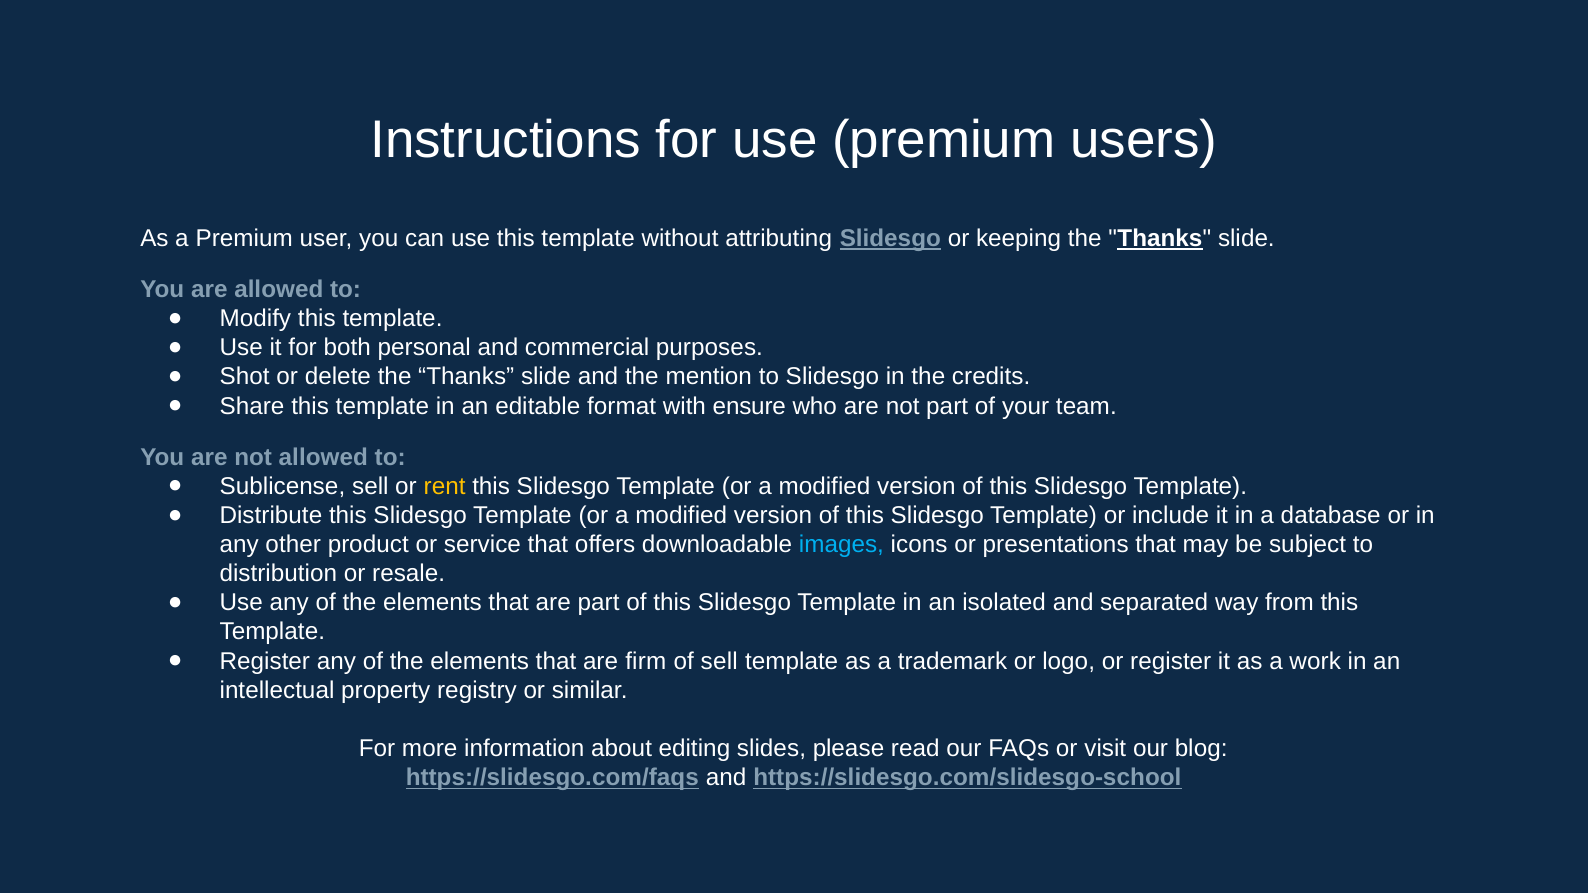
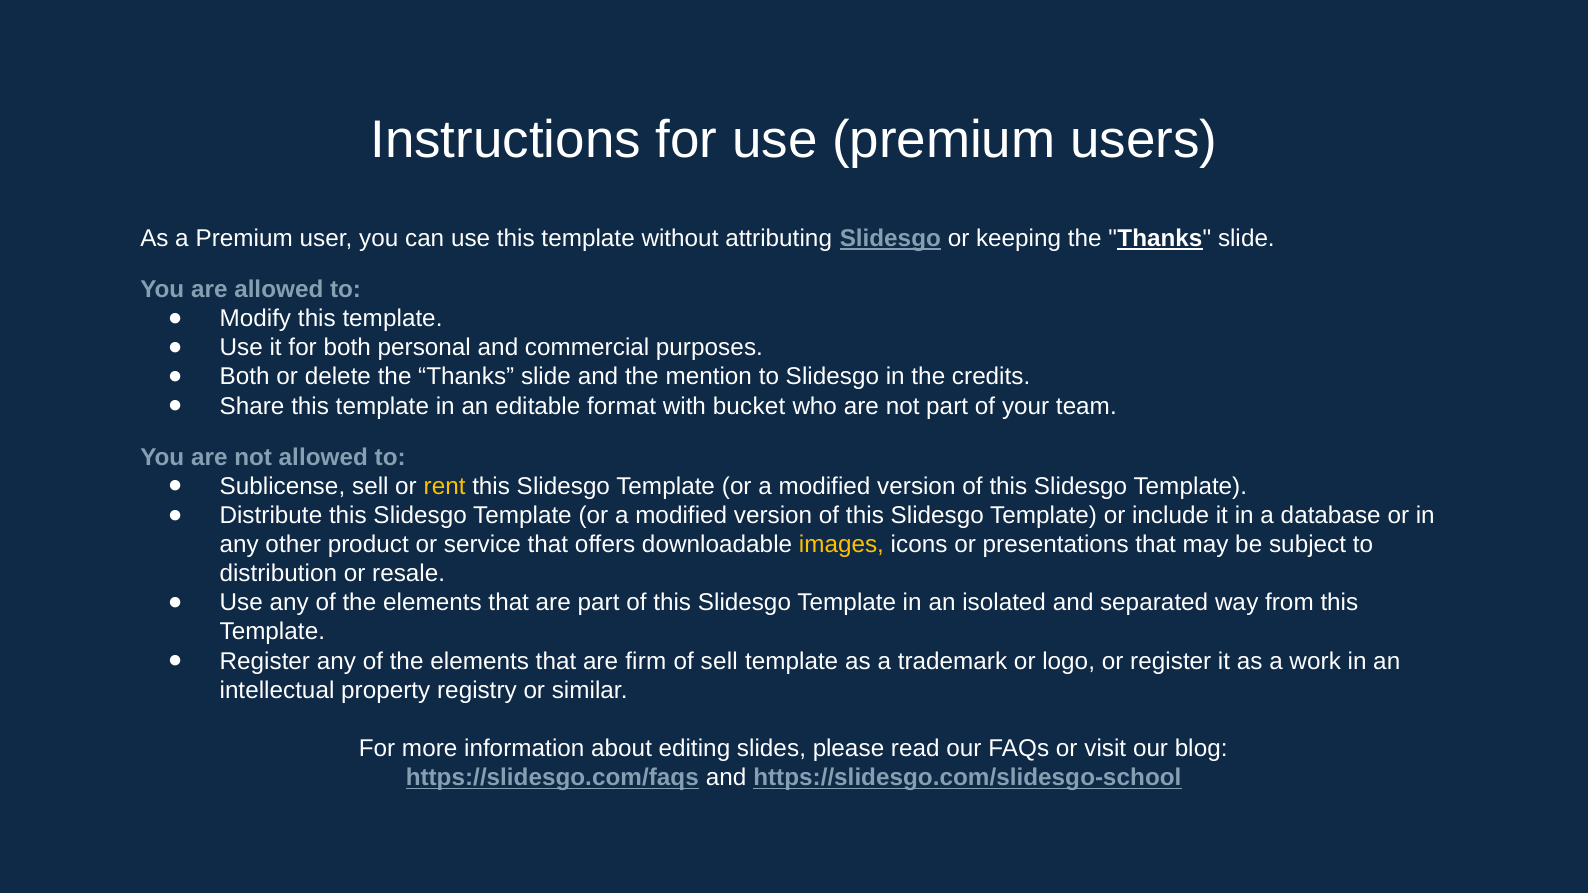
Shot at (245, 377): Shot -> Both
ensure: ensure -> bucket
images colour: light blue -> yellow
